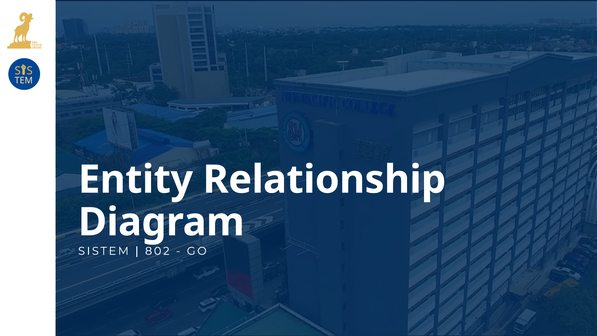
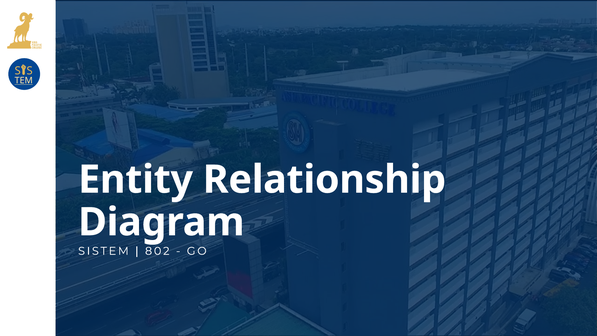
TEM underline: none -> present
